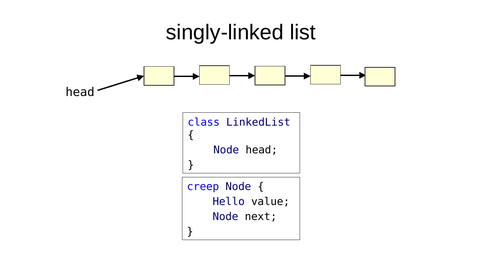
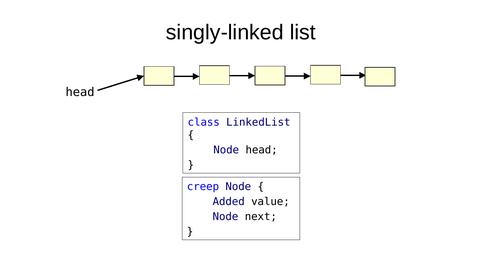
Hello: Hello -> Added
